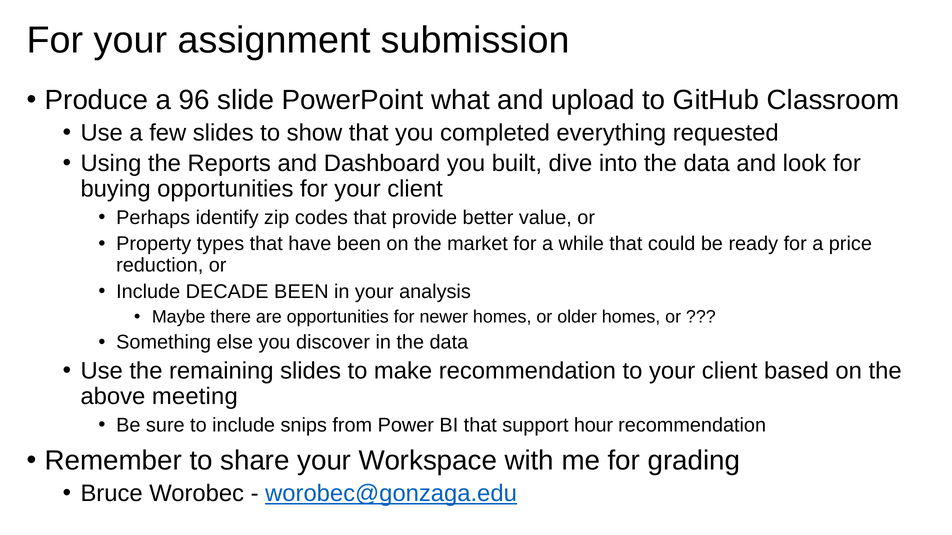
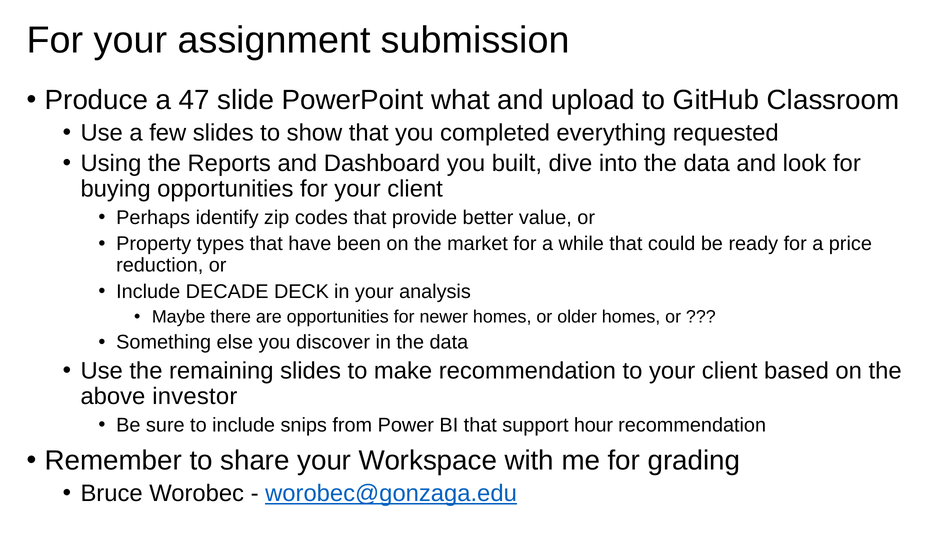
96: 96 -> 47
DECADE BEEN: BEEN -> DECK
meeting: meeting -> investor
